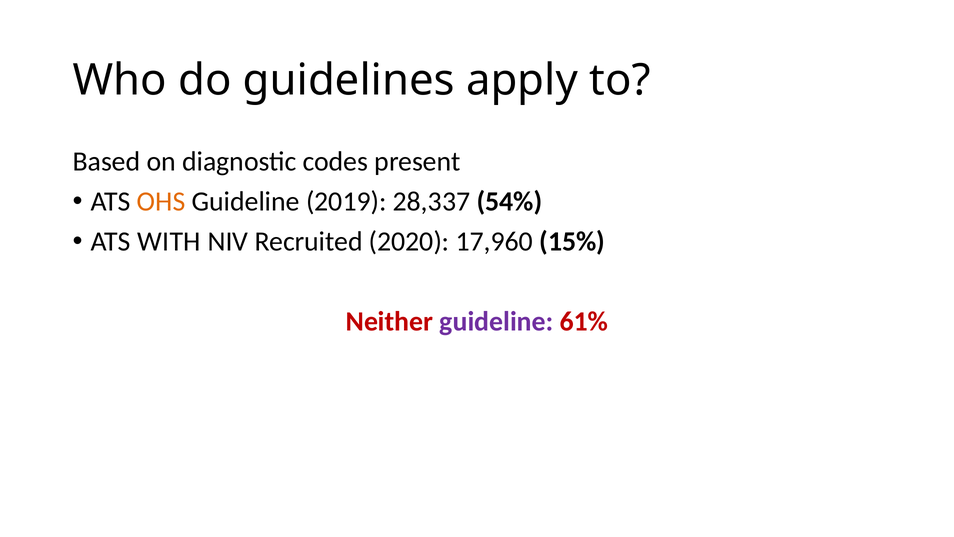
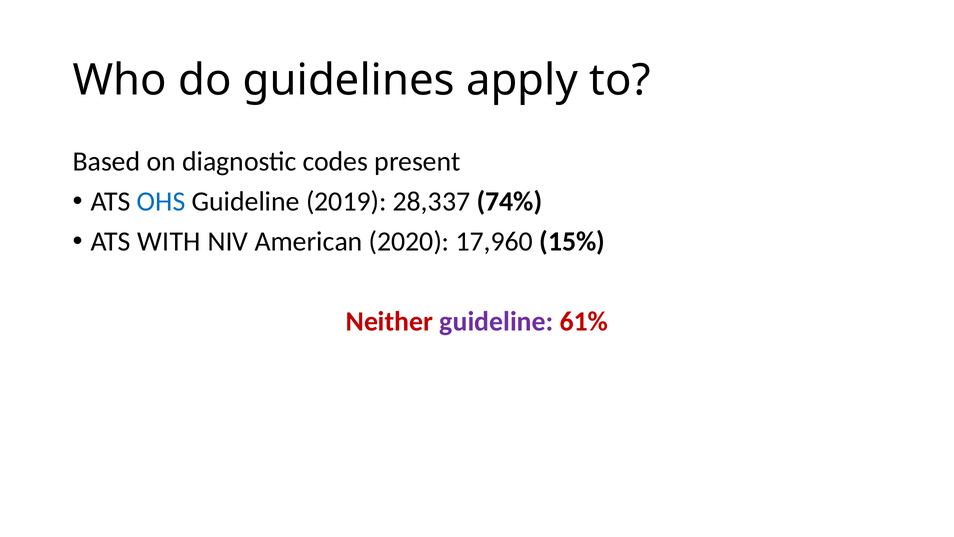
OHS colour: orange -> blue
54%: 54% -> 74%
Recruited: Recruited -> American
